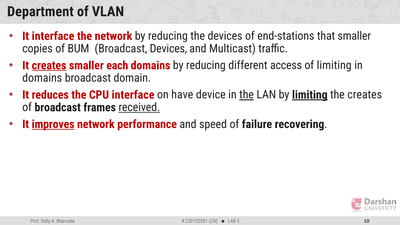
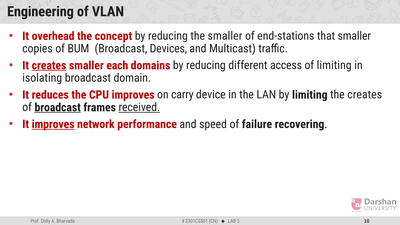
Department: Department -> Engineering
It interface: interface -> overhead
the network: network -> concept
the devices: devices -> smaller
domains at (42, 78): domains -> isolating
CPU interface: interface -> improves
have: have -> carry
the at (247, 95) underline: present -> none
limiting at (310, 95) underline: present -> none
broadcast at (58, 107) underline: none -> present
